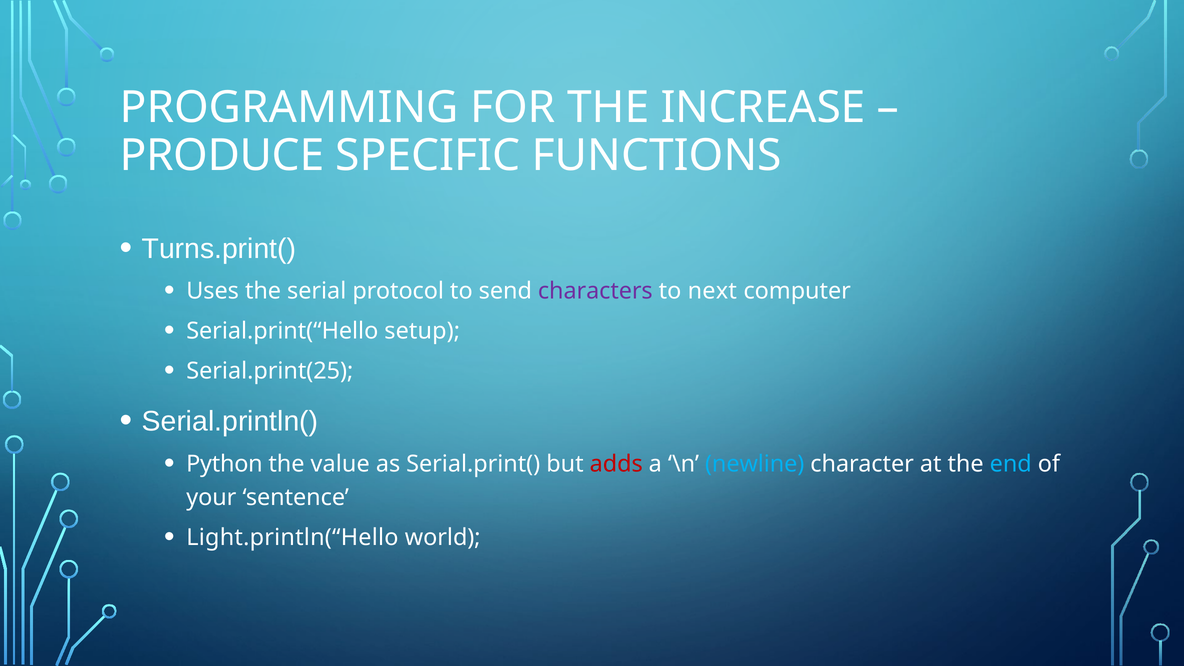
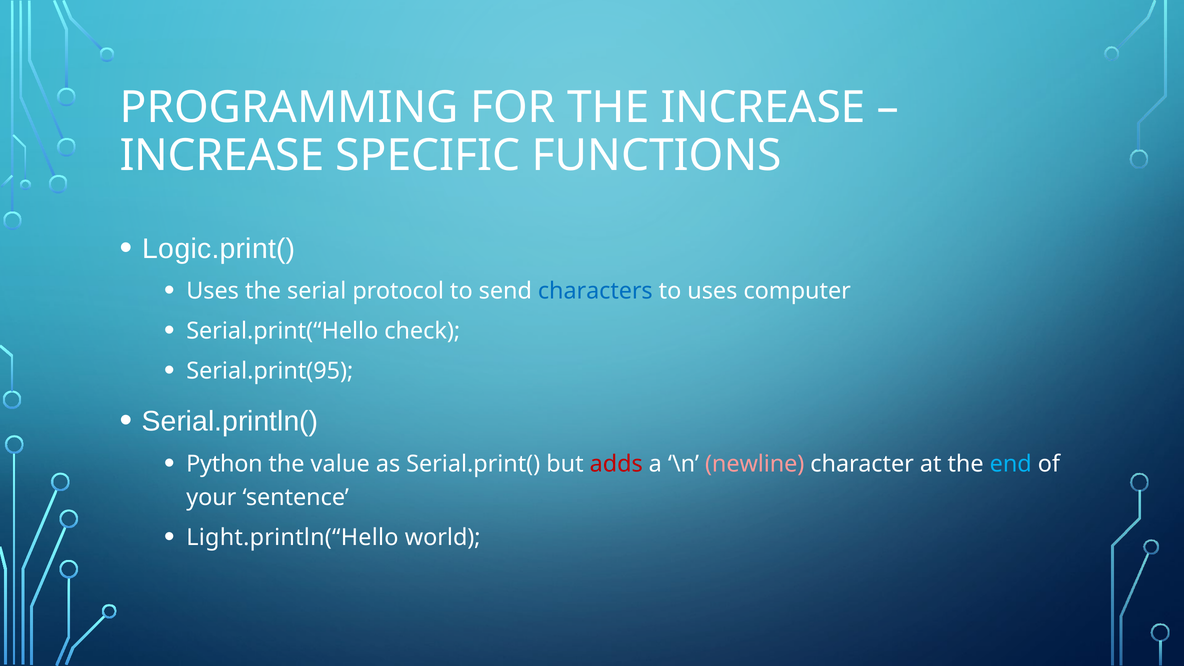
PRODUCE at (222, 156): PRODUCE -> INCREASE
Turns.print(: Turns.print( -> Logic.print(
characters colour: purple -> blue
to next: next -> uses
setup: setup -> check
Serial.print(25: Serial.print(25 -> Serial.print(95
newline colour: light blue -> pink
